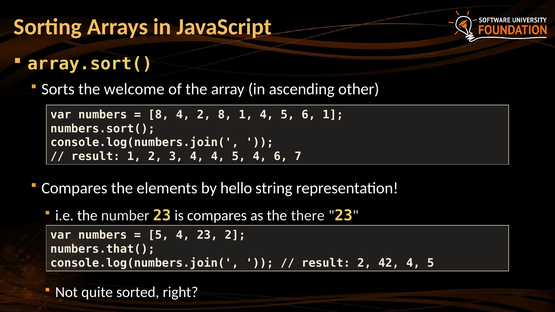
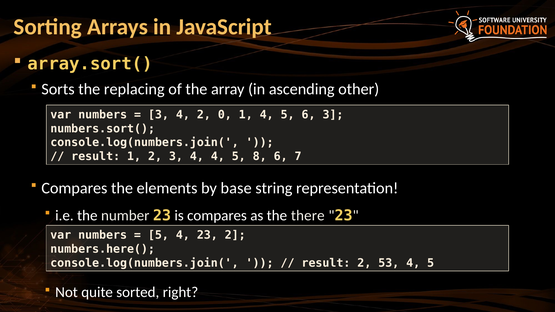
welcome: welcome -> replacing
8 at (158, 115): 8 -> 3
2 8: 8 -> 0
6 1: 1 -> 3
4 5 4: 4 -> 8
hello: hello -> base
numbers.that(: numbers.that( -> numbers.here(
42: 42 -> 53
